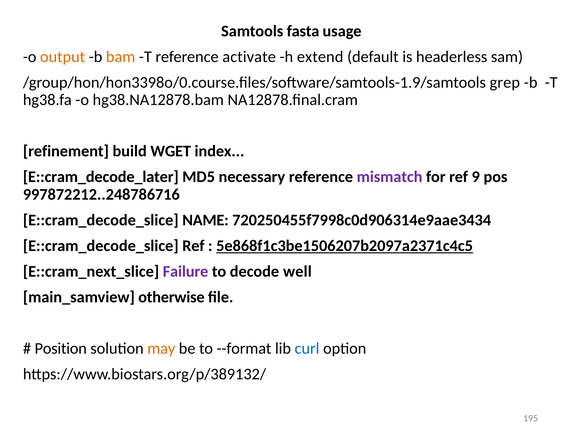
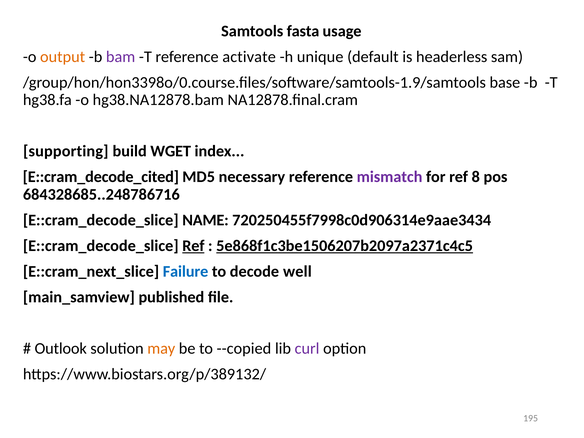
bam colour: orange -> purple
extend: extend -> unique
grep: grep -> base
refinement: refinement -> supporting
E::cram_decode_later: E::cram_decode_later -> E::cram_decode_cited
9: 9 -> 8
997872212..248786716: 997872212..248786716 -> 684328685..248786716
Ref at (193, 246) underline: none -> present
Failure colour: purple -> blue
otherwise: otherwise -> published
Position: Position -> Outlook
--format: --format -> --copied
curl colour: blue -> purple
